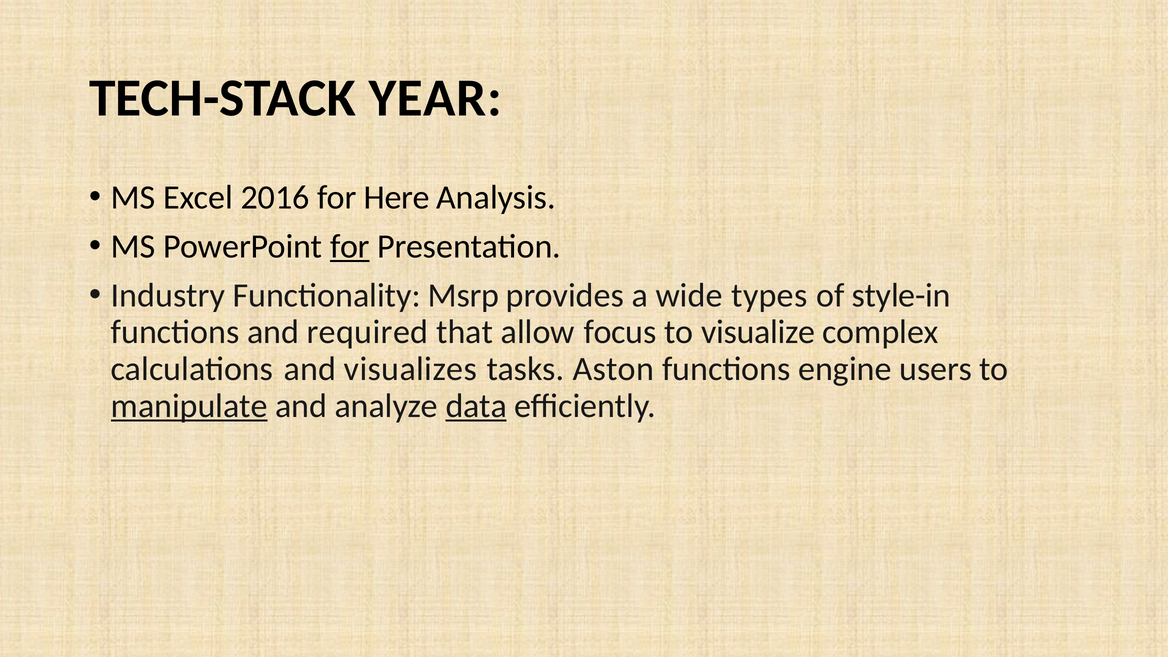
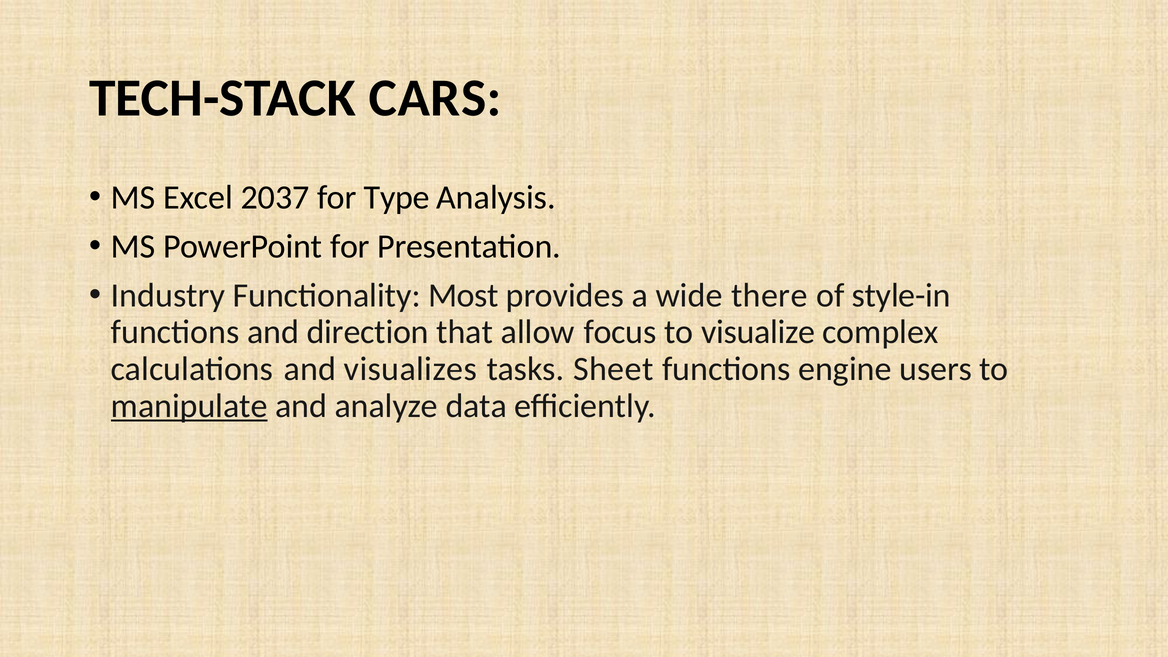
YEAR: YEAR -> CARS
2016: 2016 -> 2037
Here: Here -> Type
for at (350, 246) underline: present -> none
Msrp: Msrp -> Most
types: types -> there
required: required -> direction
Aston: Aston -> Sheet
data underline: present -> none
